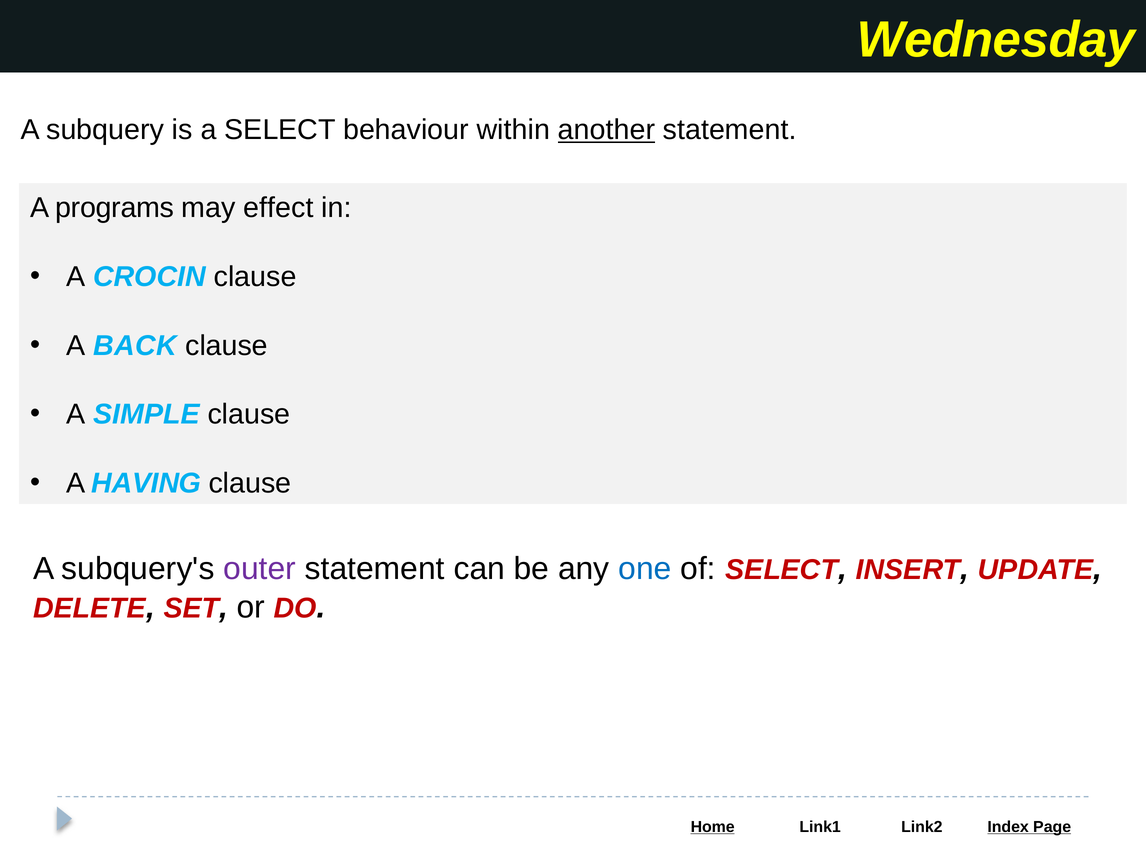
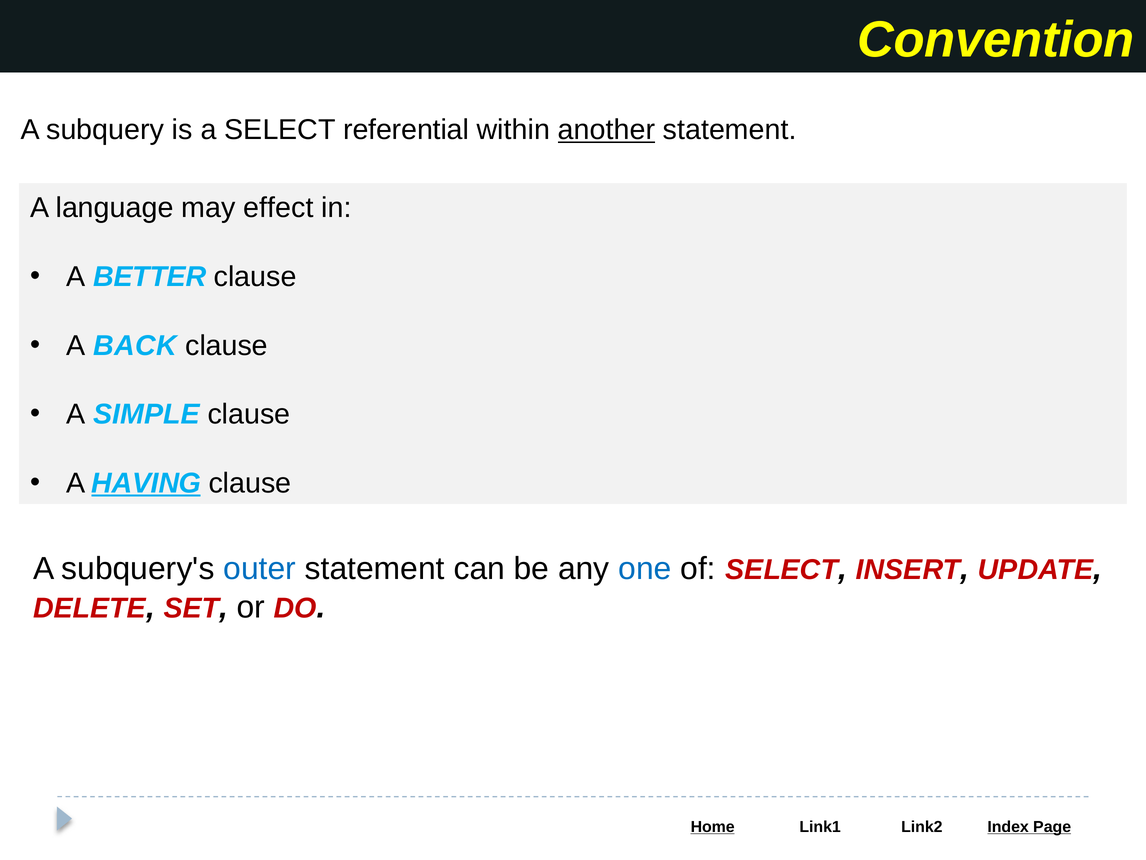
Wednesday: Wednesday -> Convention
behaviour: behaviour -> referential
programs: programs -> language
CROCIN: CROCIN -> BETTER
HAVING underline: none -> present
outer colour: purple -> blue
